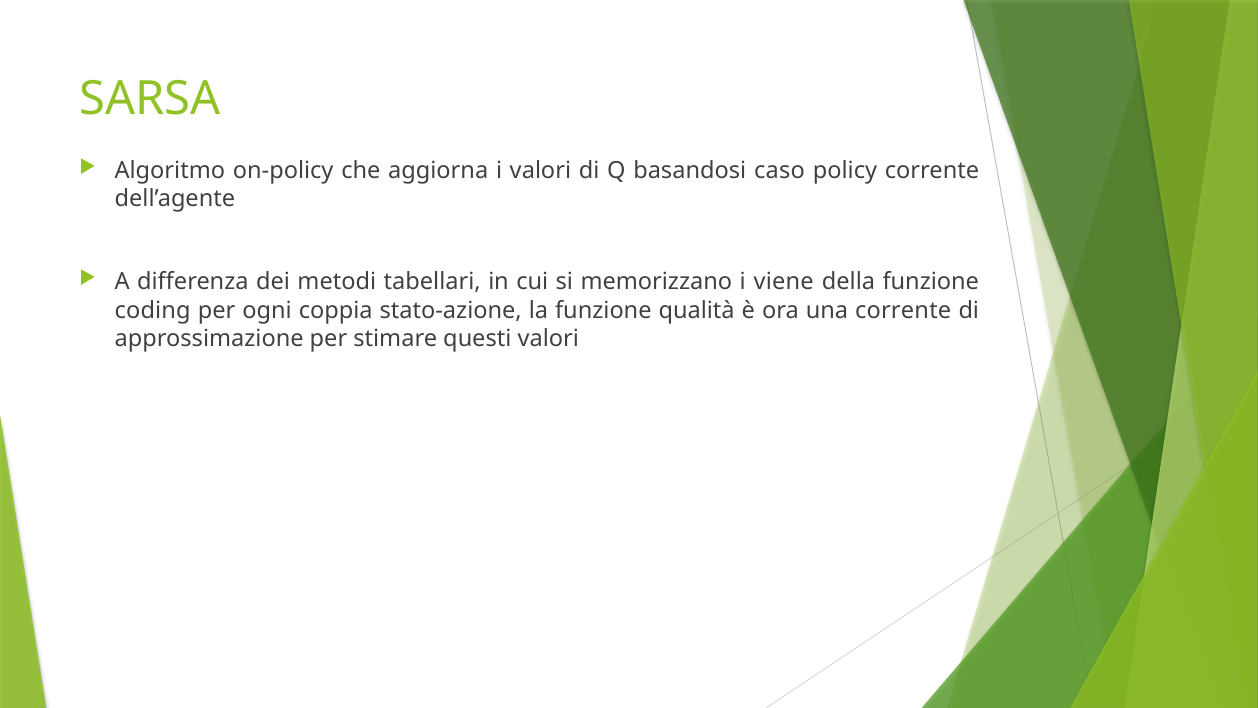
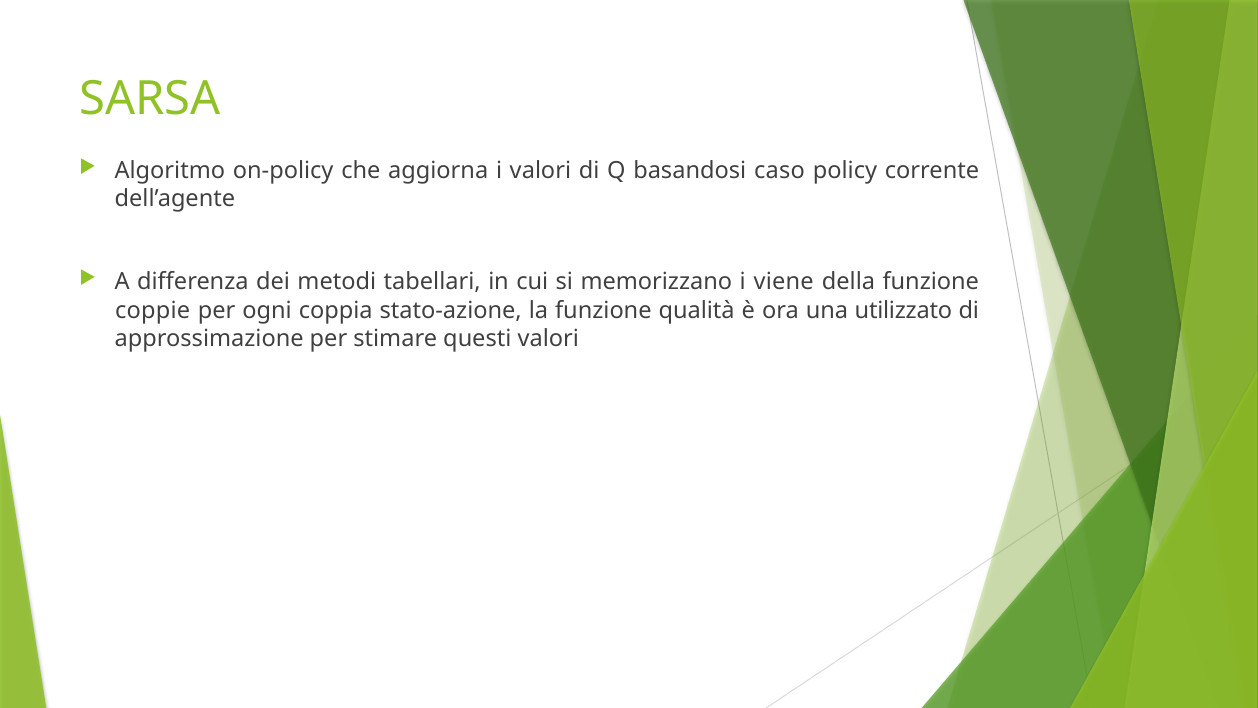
coding: coding -> coppie
una corrente: corrente -> utilizzato
